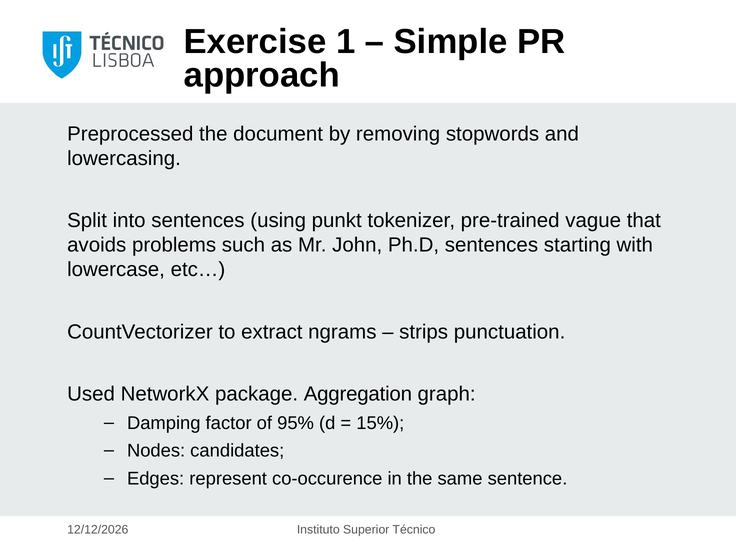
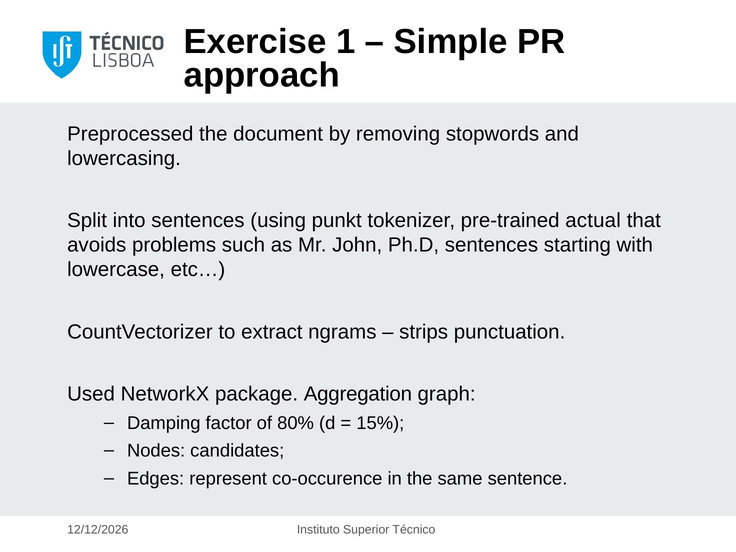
vague: vague -> actual
95%: 95% -> 80%
